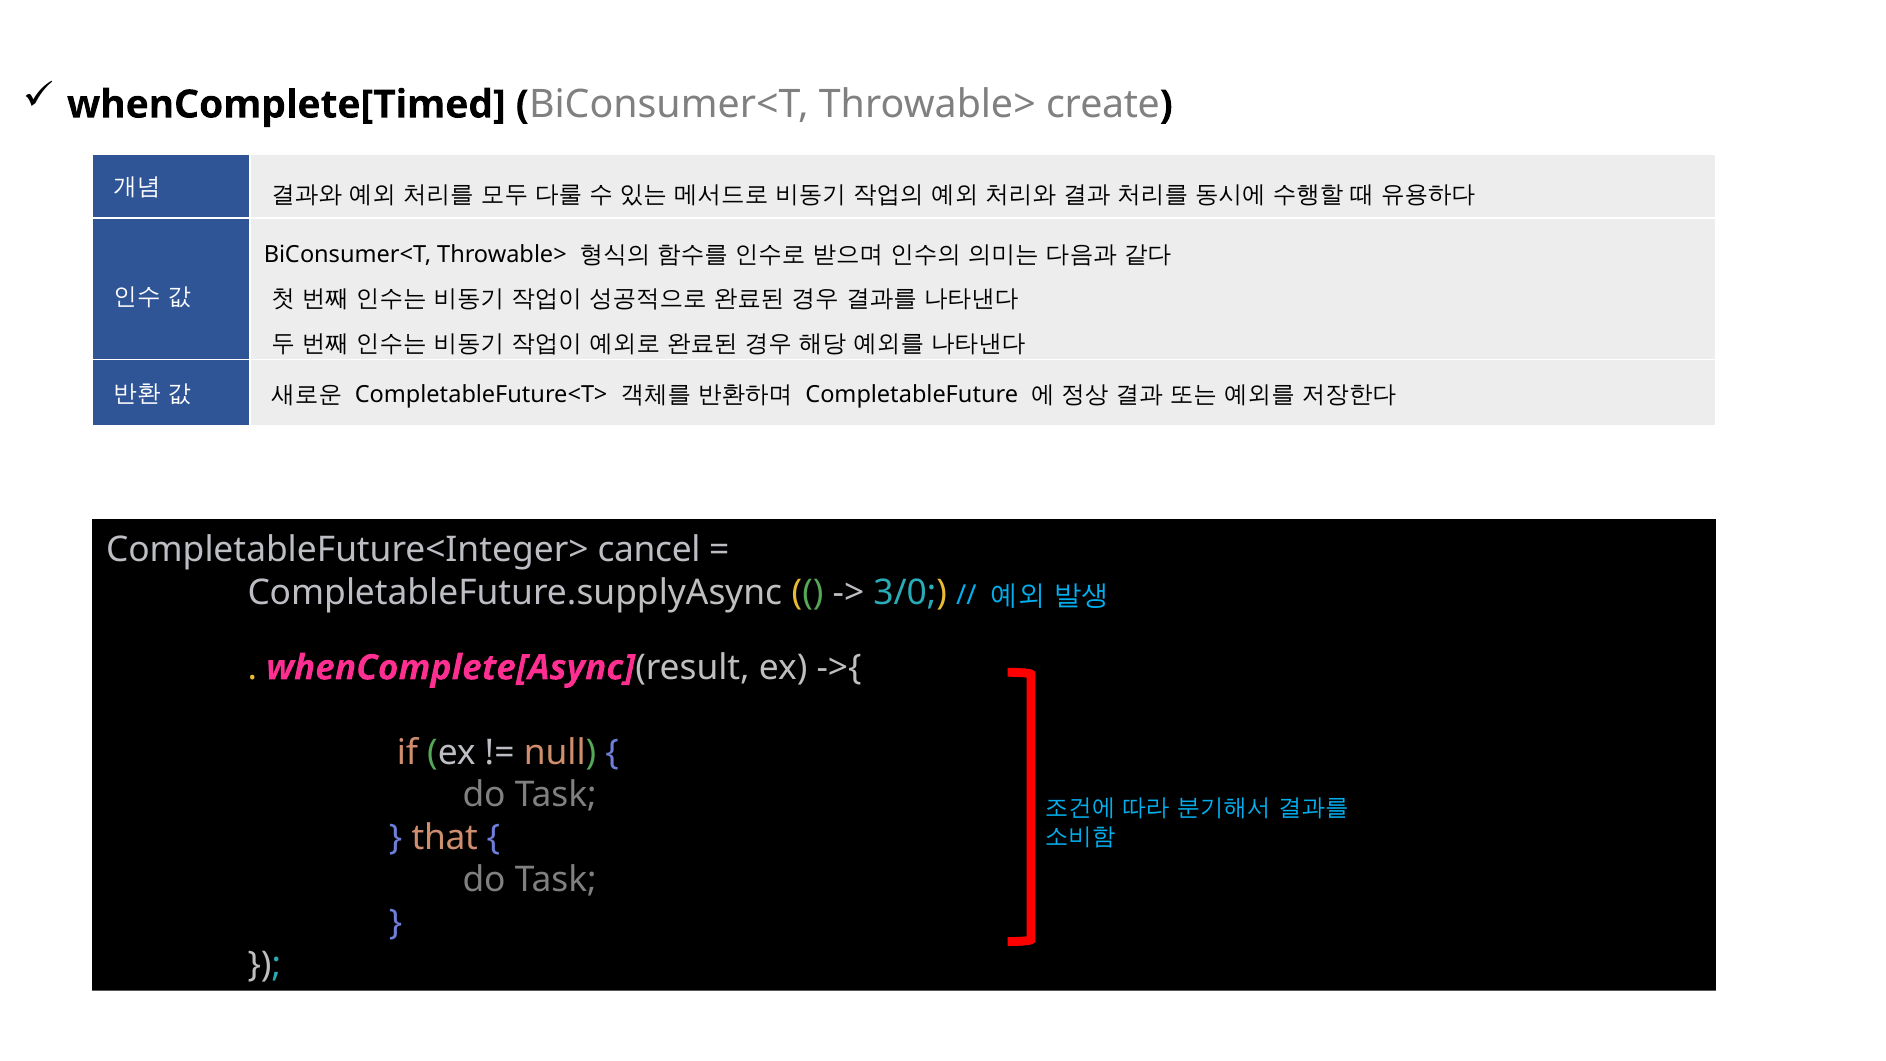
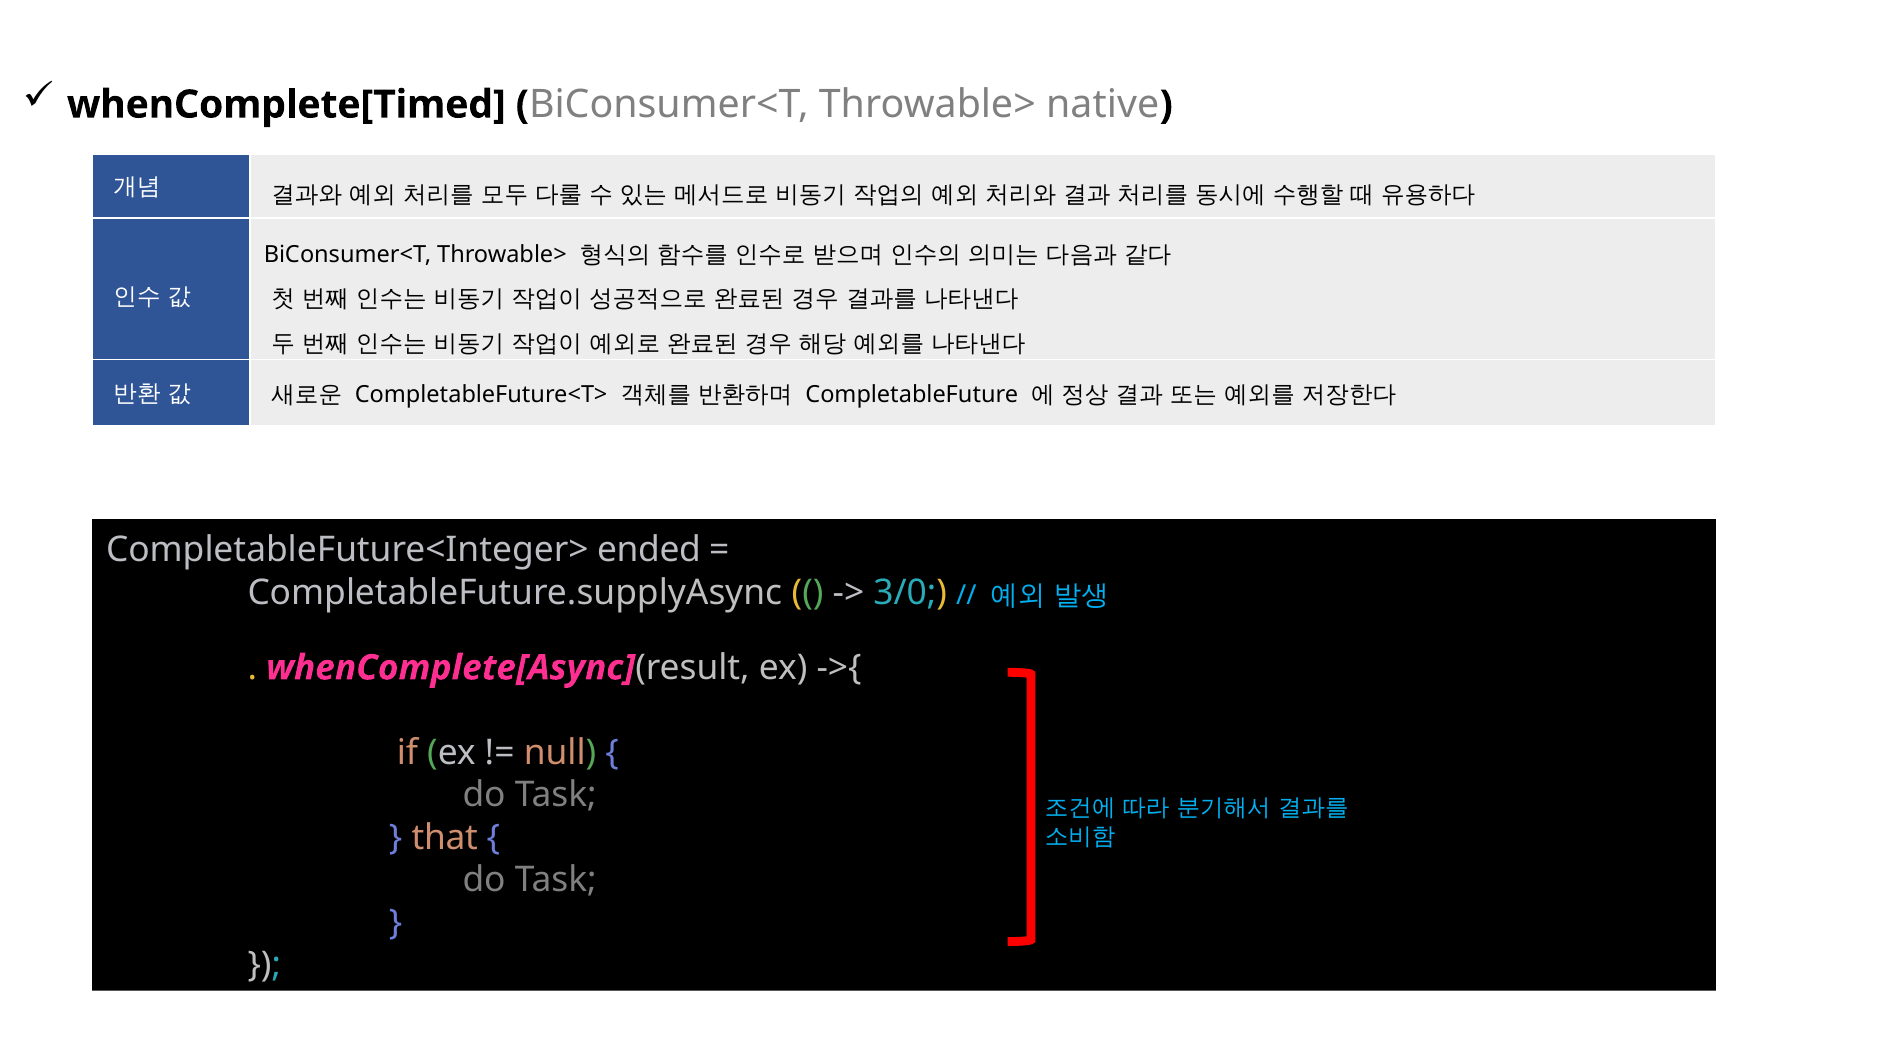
create: create -> native
cancel: cancel -> ended
